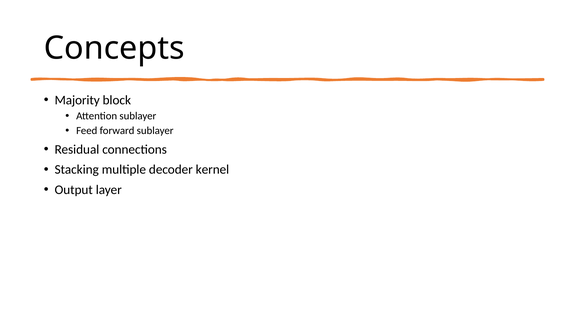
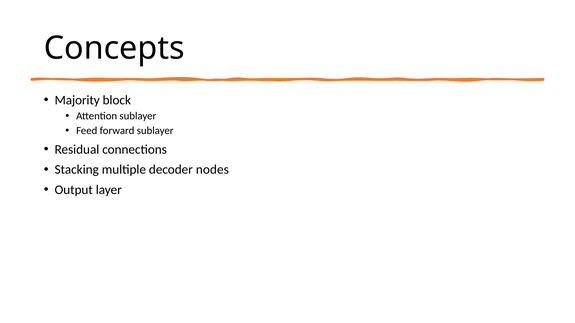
kernel: kernel -> nodes
